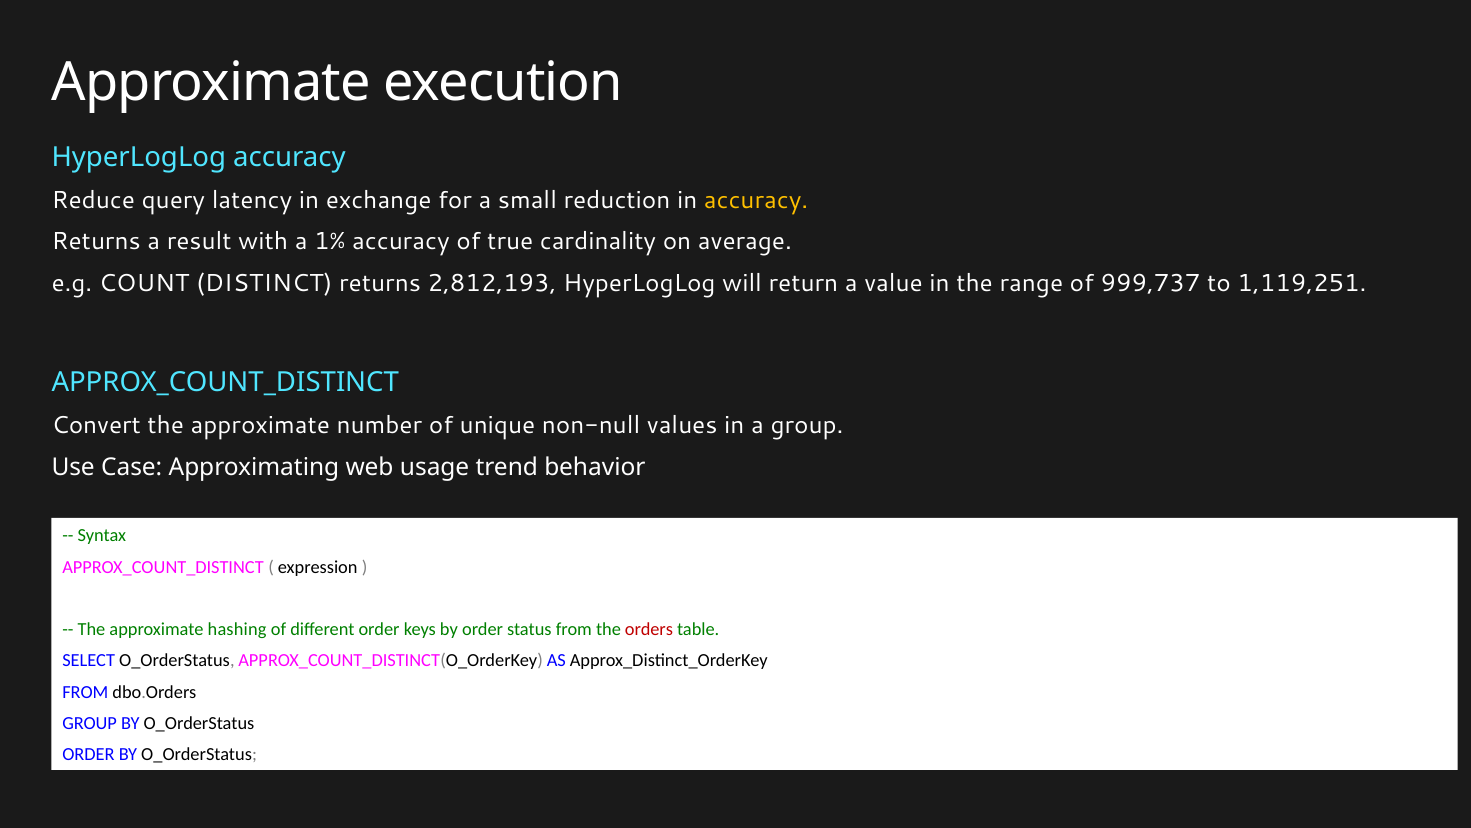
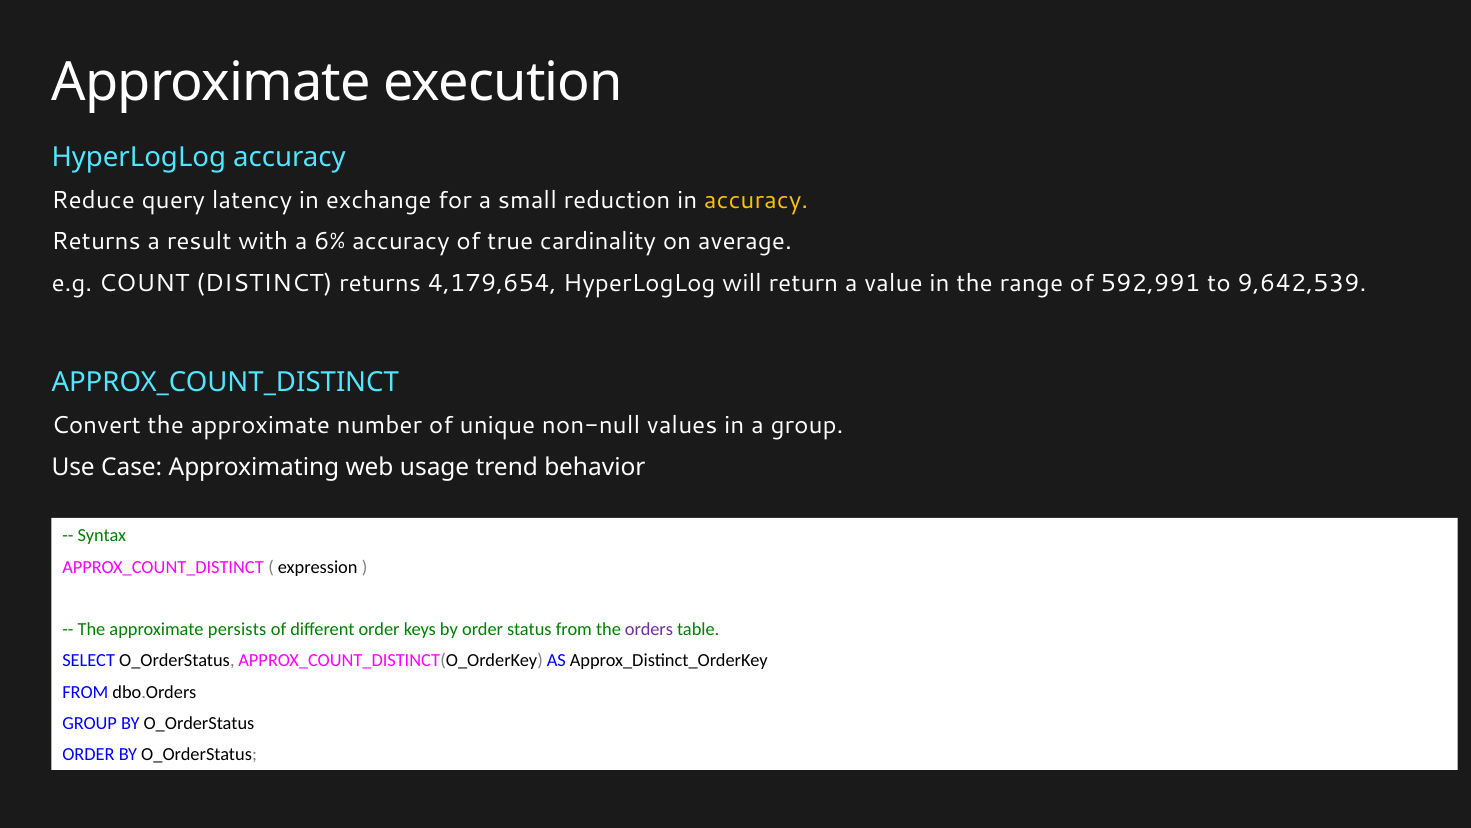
1%: 1% -> 6%
2,812,193: 2,812,193 -> 4,179,654
999,737: 999,737 -> 592,991
1,119,251: 1,119,251 -> 9,642,539
hashing: hashing -> persists
orders colour: red -> purple
